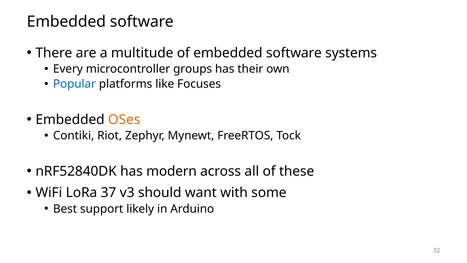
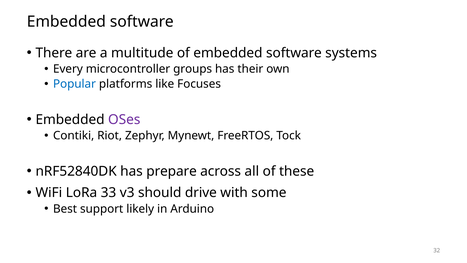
OSes colour: orange -> purple
modern: modern -> prepare
37: 37 -> 33
want: want -> drive
